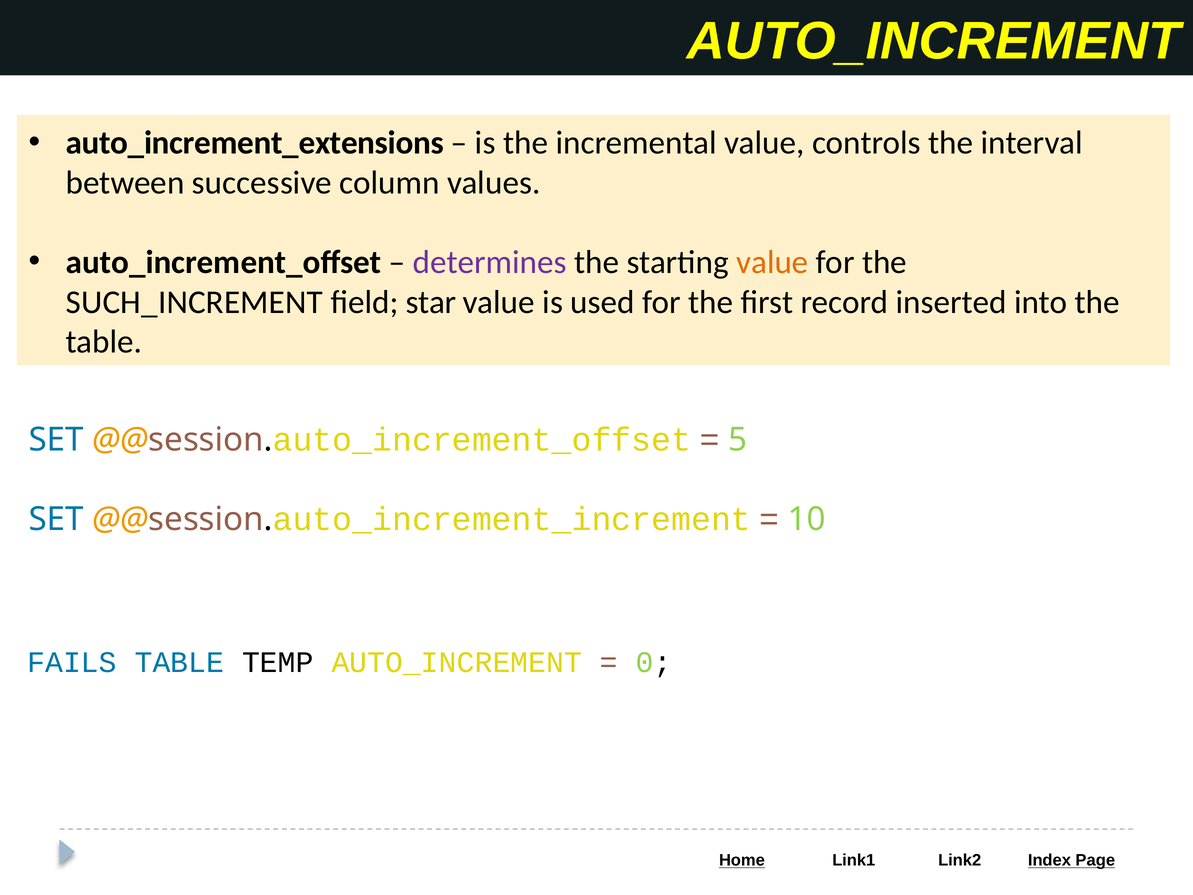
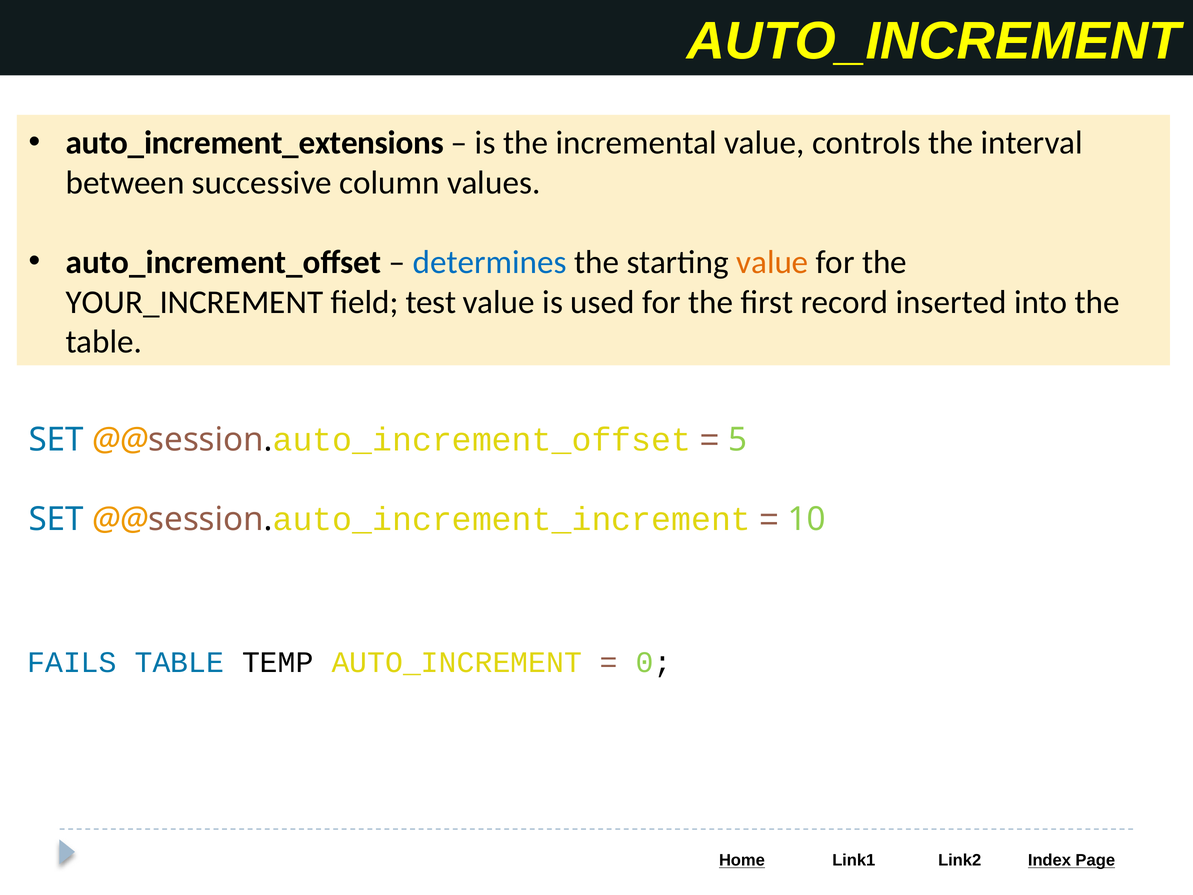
determines colour: purple -> blue
SUCH_INCREMENT: SUCH_INCREMENT -> YOUR_INCREMENT
star: star -> test
